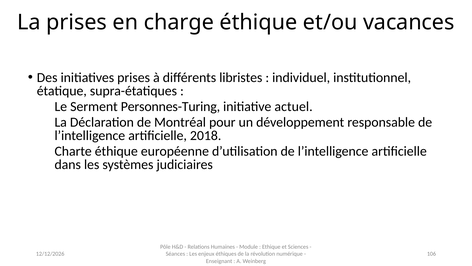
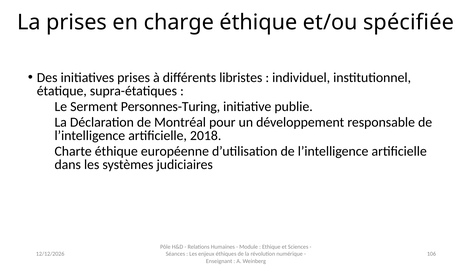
vacances: vacances -> spécifiée
actuel: actuel -> publie
